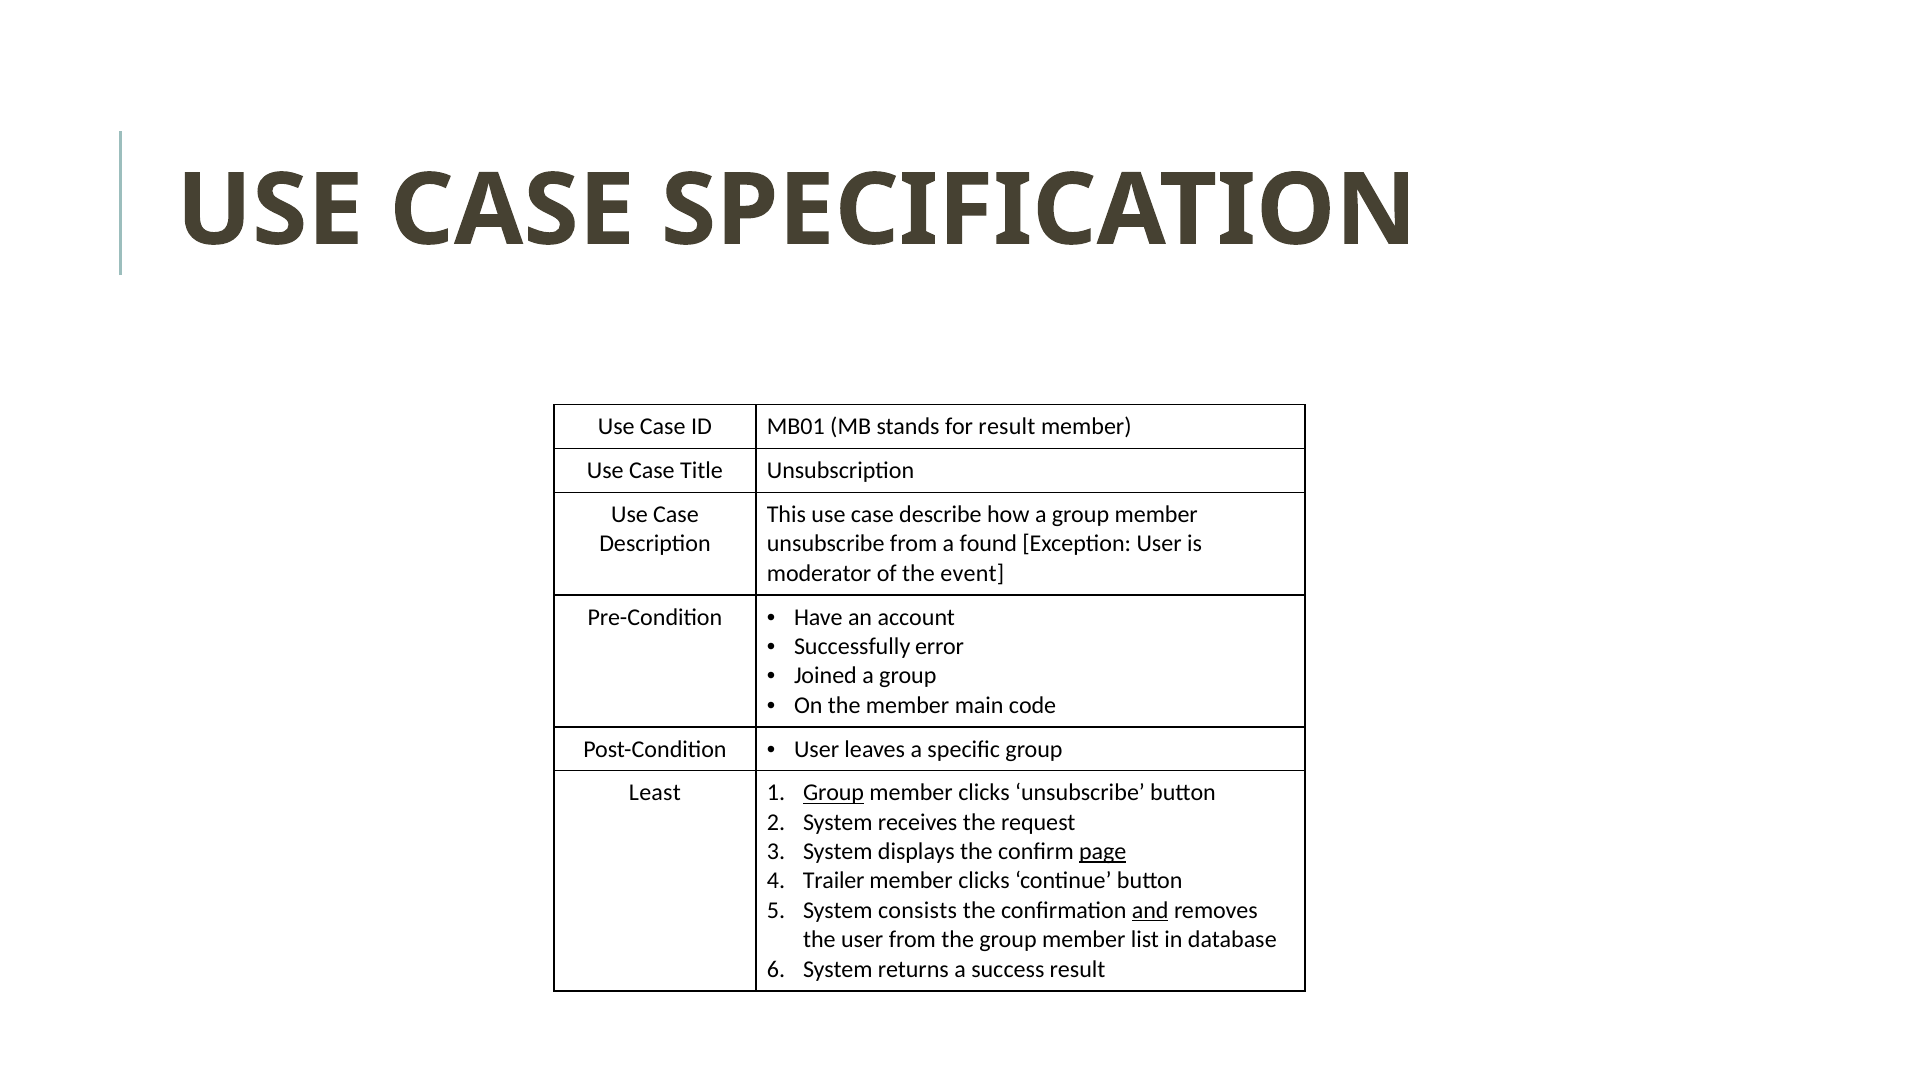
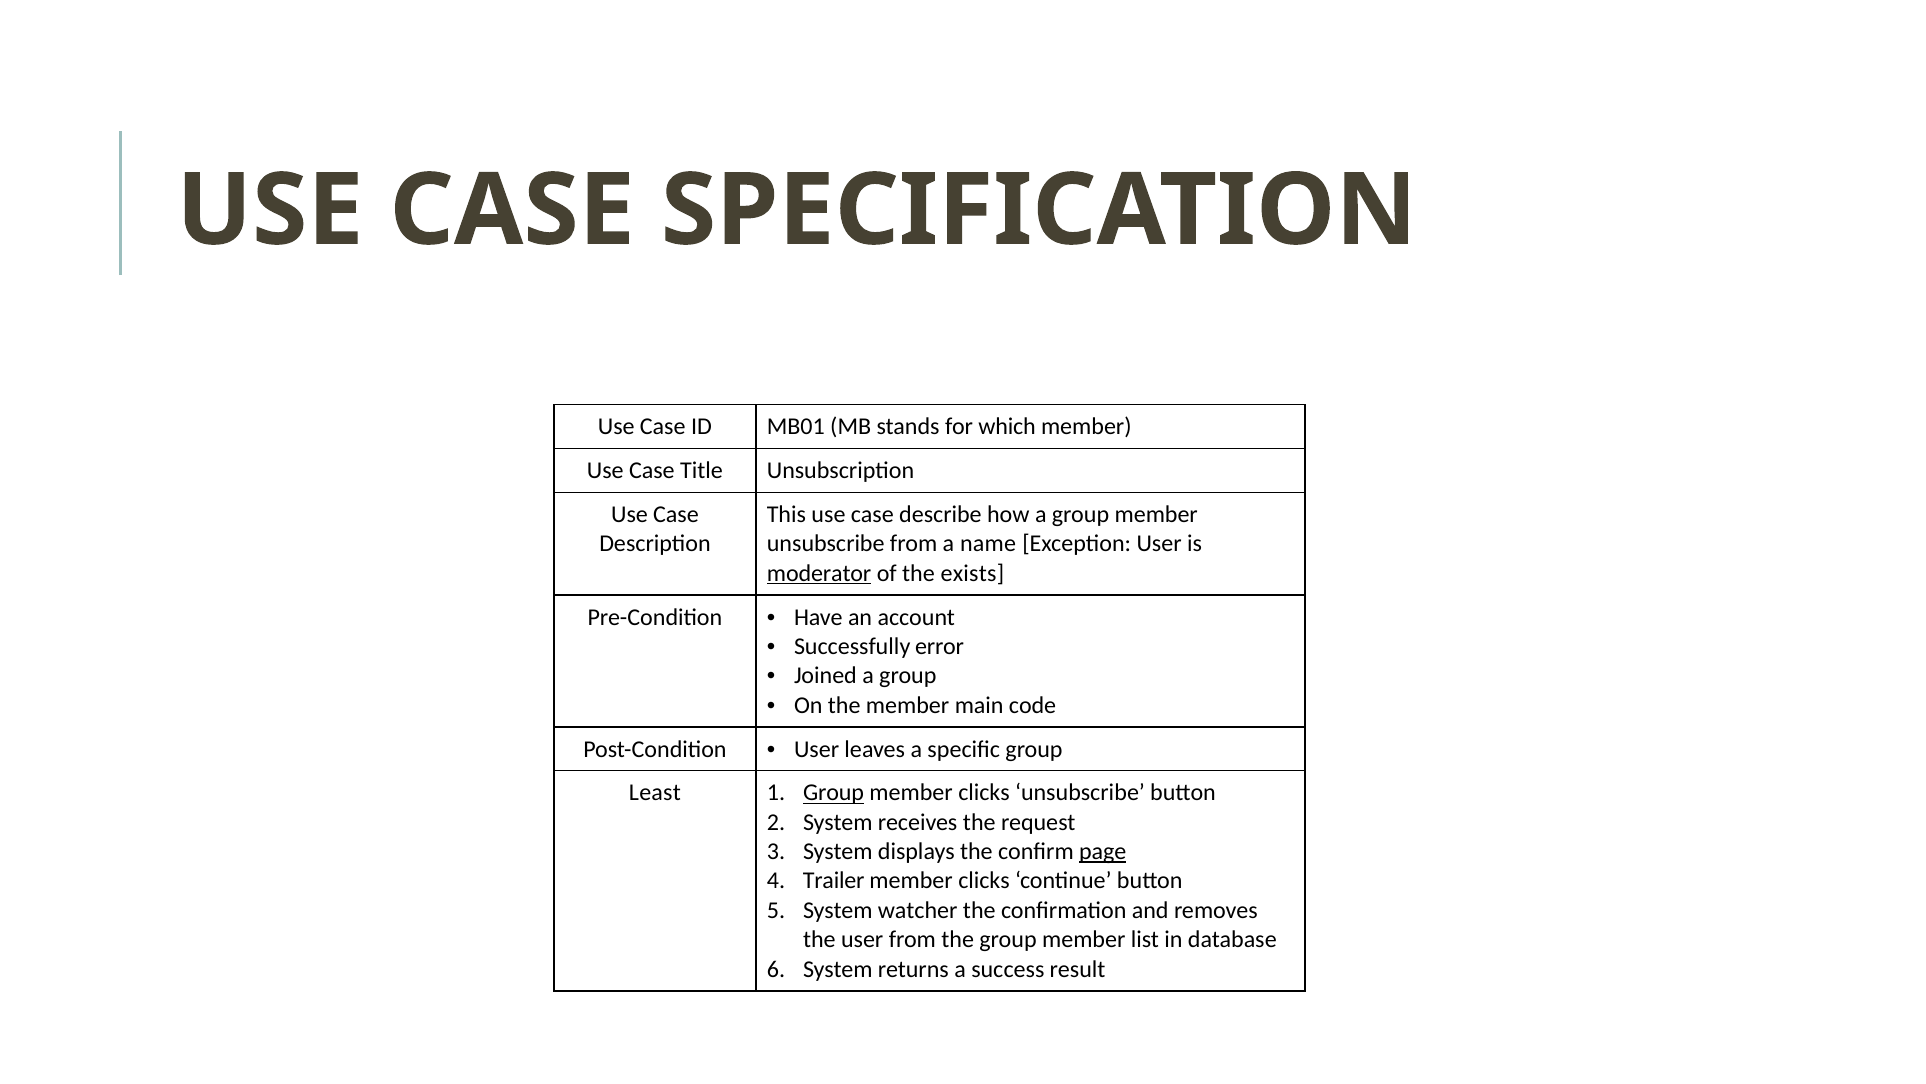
for result: result -> which
found: found -> name
moderator underline: none -> present
event: event -> exists
consists: consists -> watcher
and underline: present -> none
